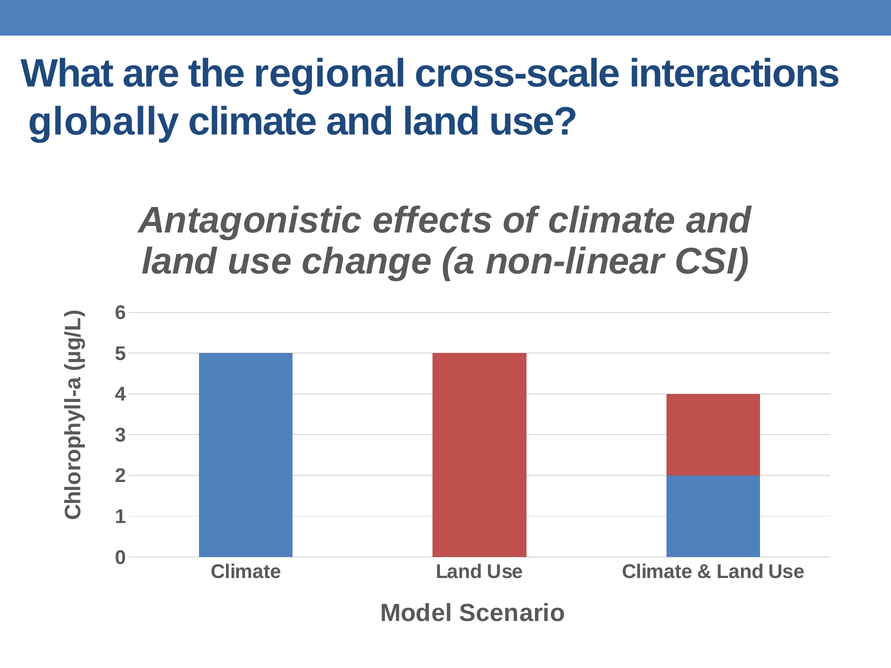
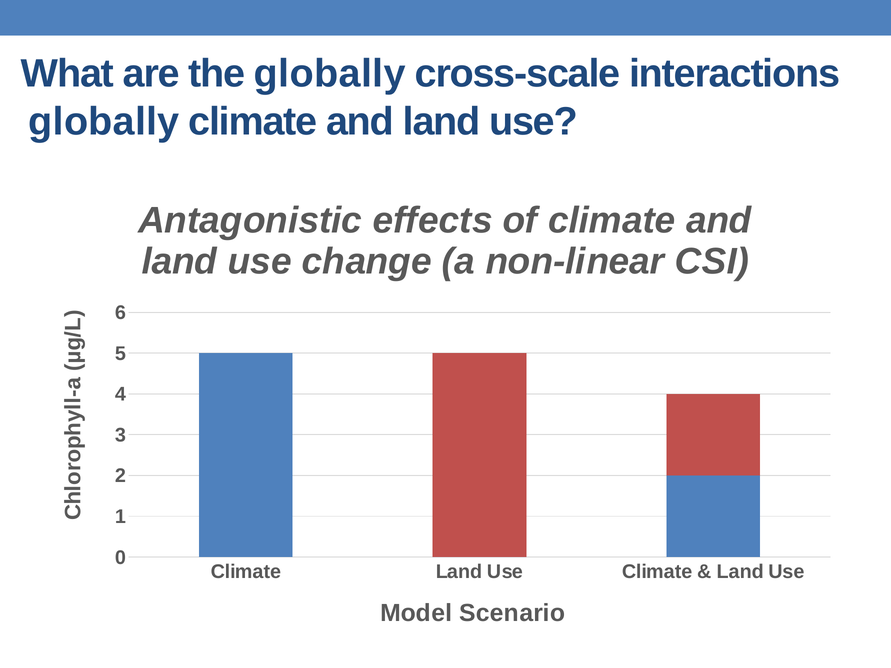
the regional: regional -> globally
